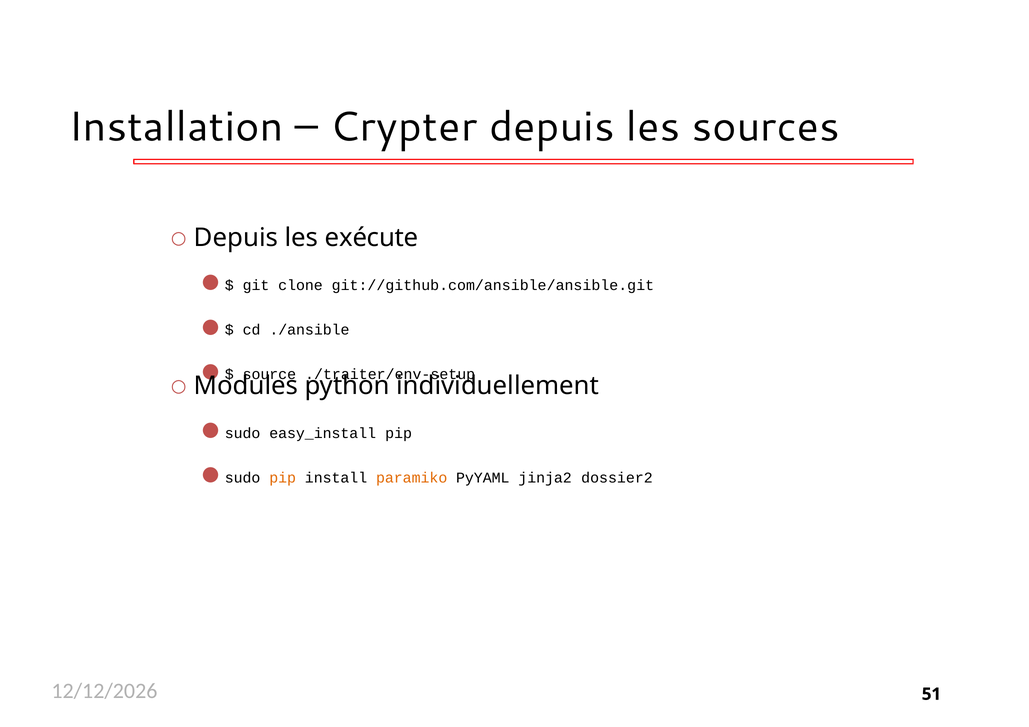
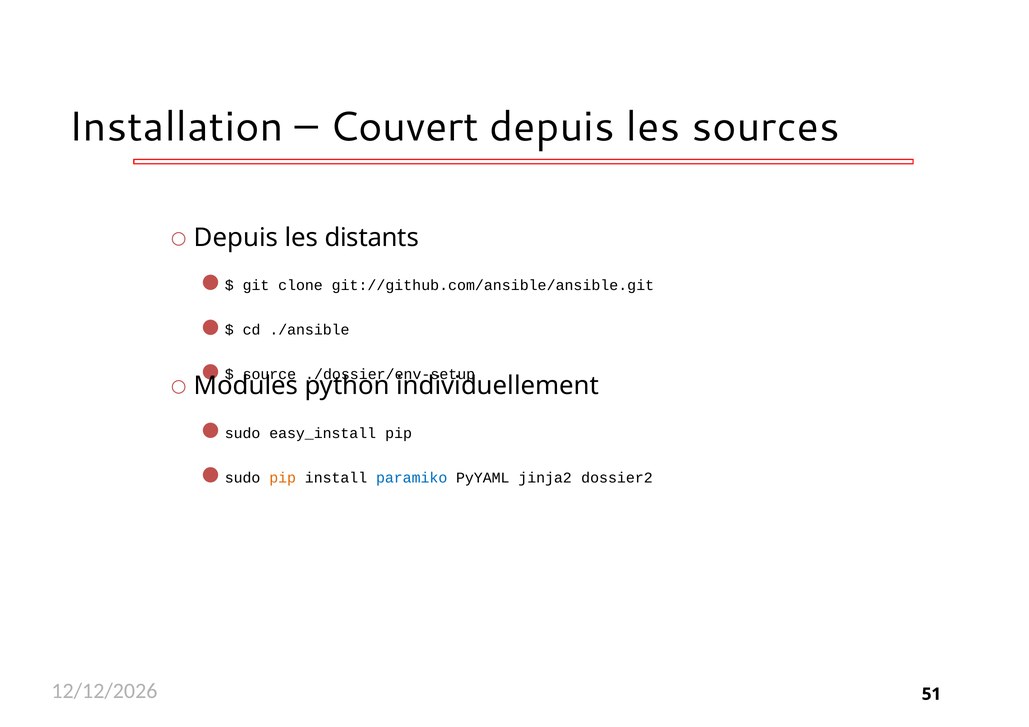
Crypter: Crypter -> Couvert
exécute: exécute -> distants
./traiter/env-setup: ./traiter/env-setup -> ./dossier/env-setup
paramiko colour: orange -> blue
